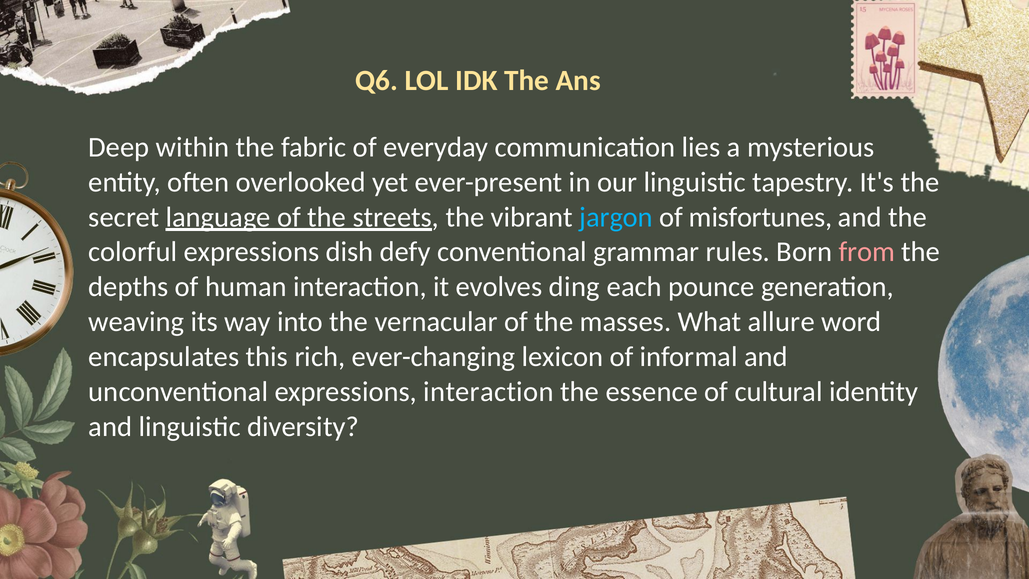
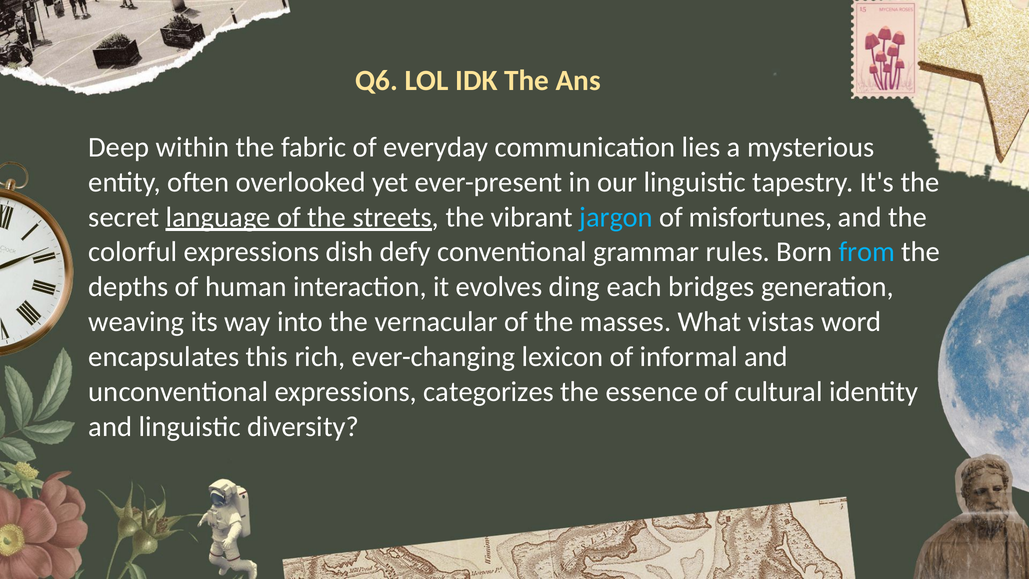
from colour: pink -> light blue
pounce: pounce -> bridges
allure: allure -> vistas
expressions interaction: interaction -> categorizes
